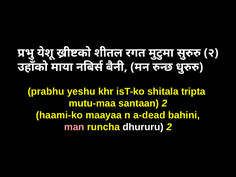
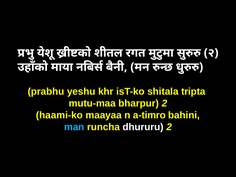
santaan: santaan -> bharpur
a-dead: a-dead -> a-timro
man colour: pink -> light blue
